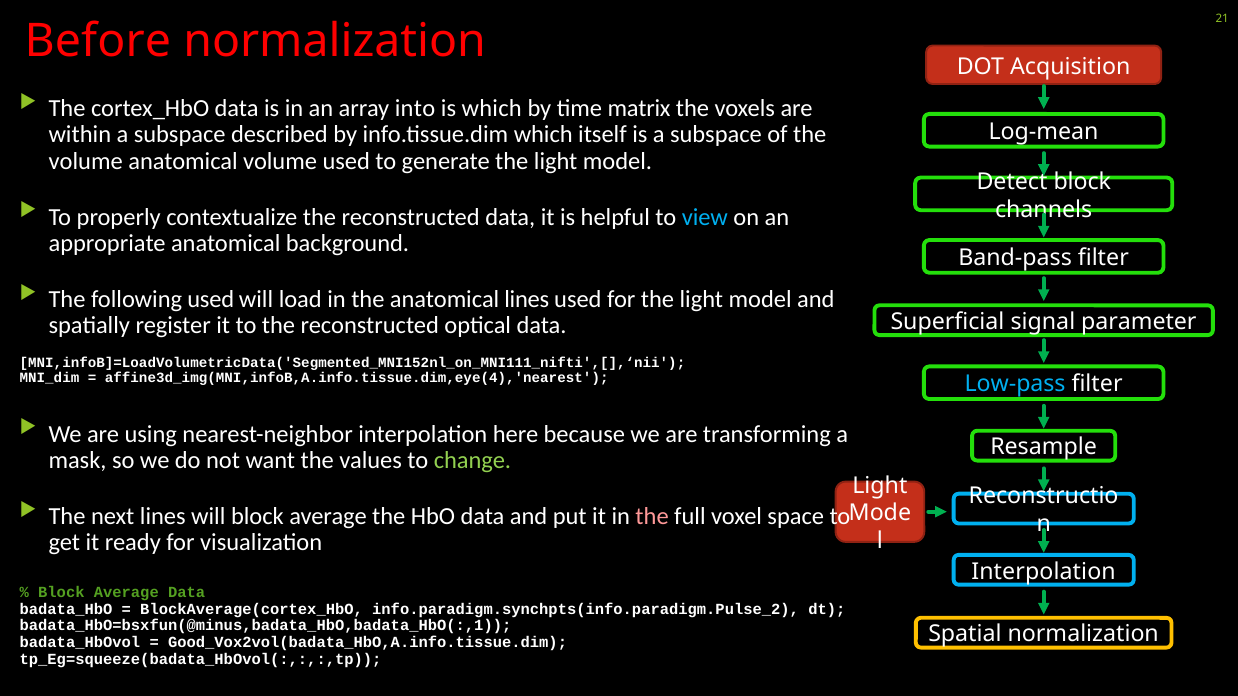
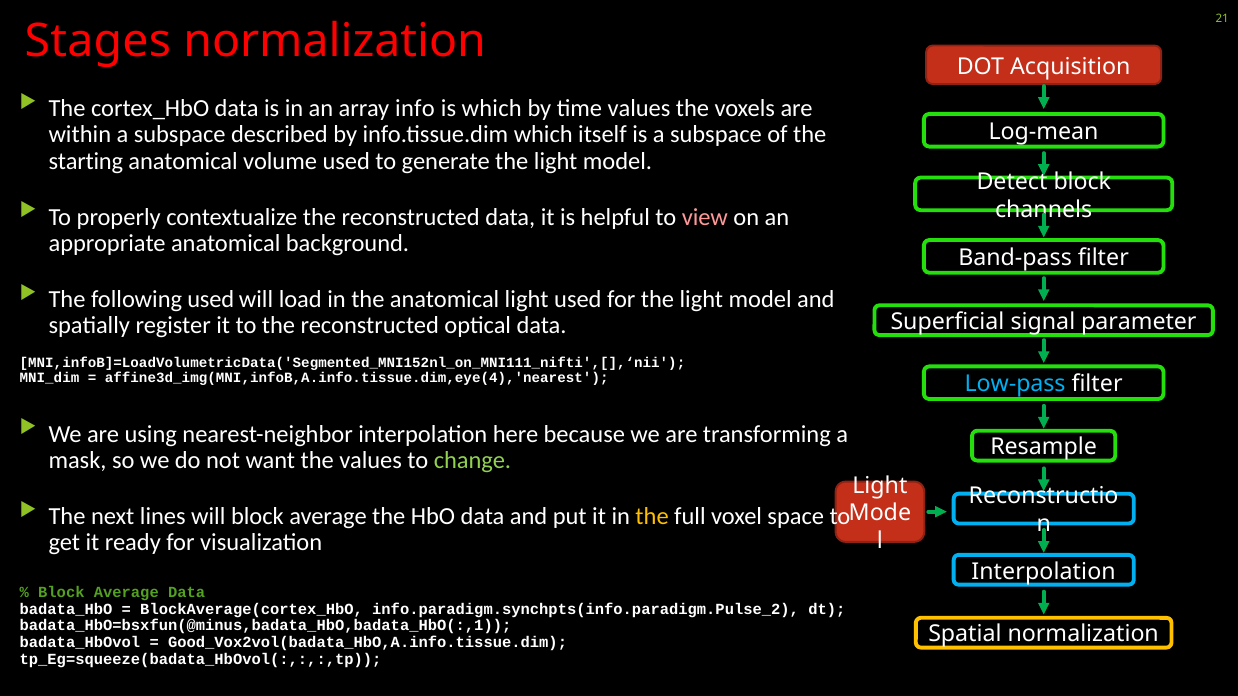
Before: Before -> Stages
into: into -> info
time matrix: matrix -> values
volume at (86, 161): volume -> starting
view colour: light blue -> pink
anatomical lines: lines -> light
the at (652, 516) colour: pink -> yellow
